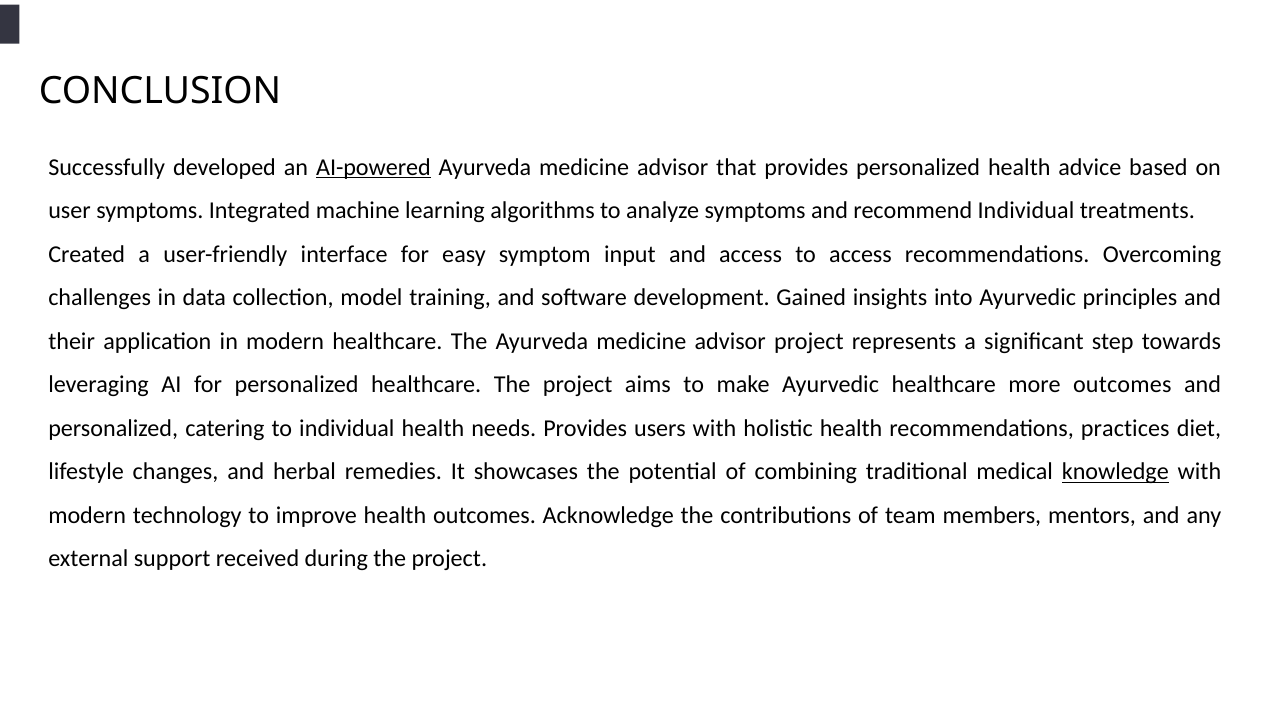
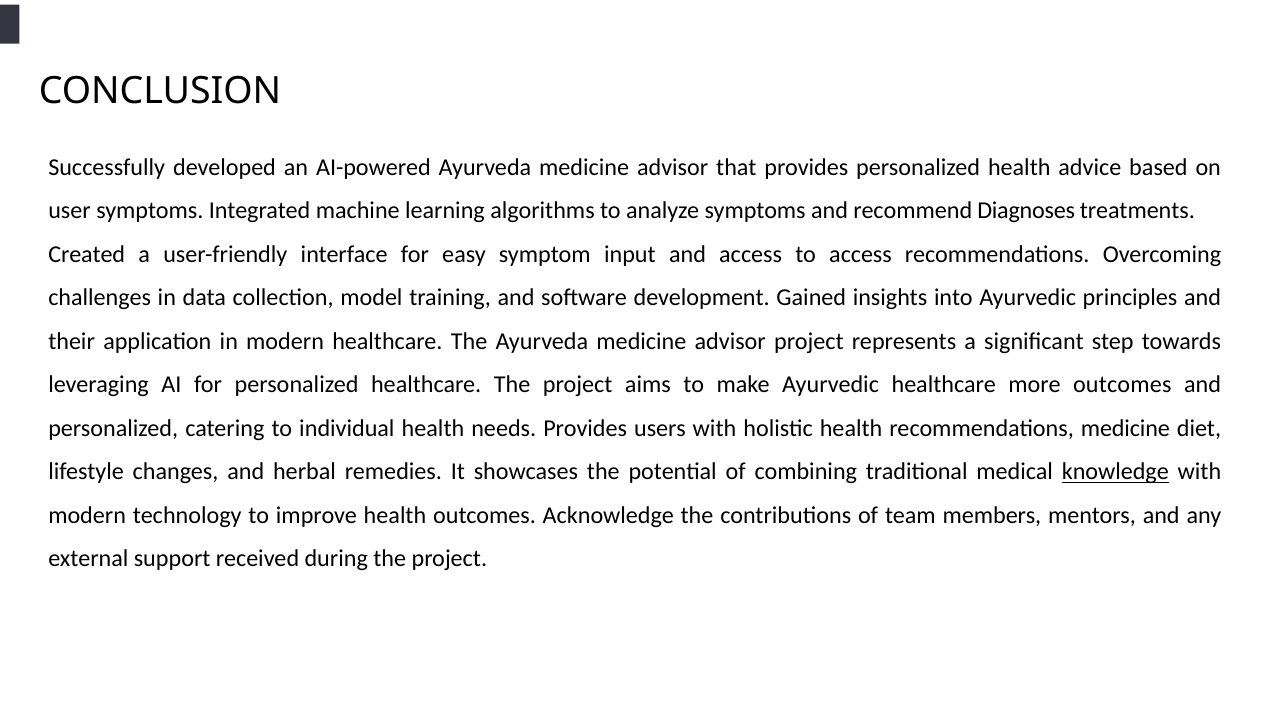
AI-powered underline: present -> none
recommend Individual: Individual -> Diagnoses
recommendations practices: practices -> medicine
